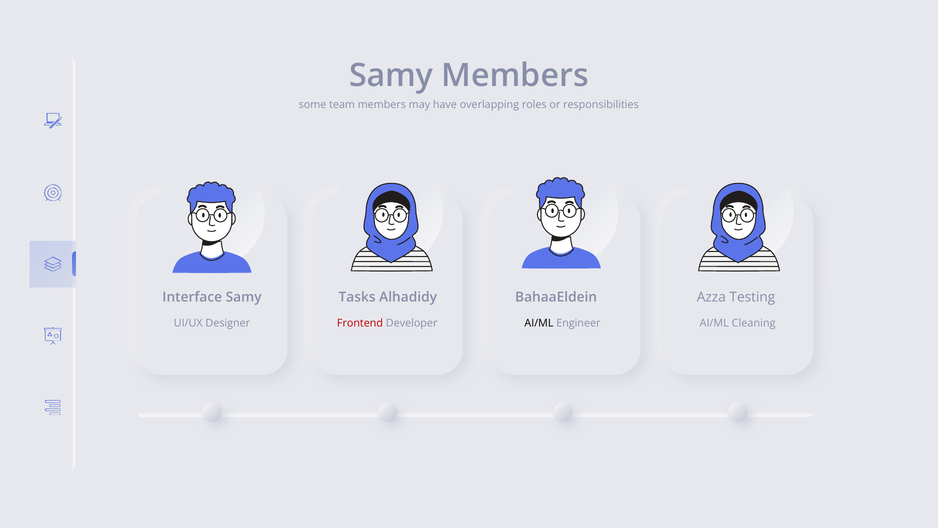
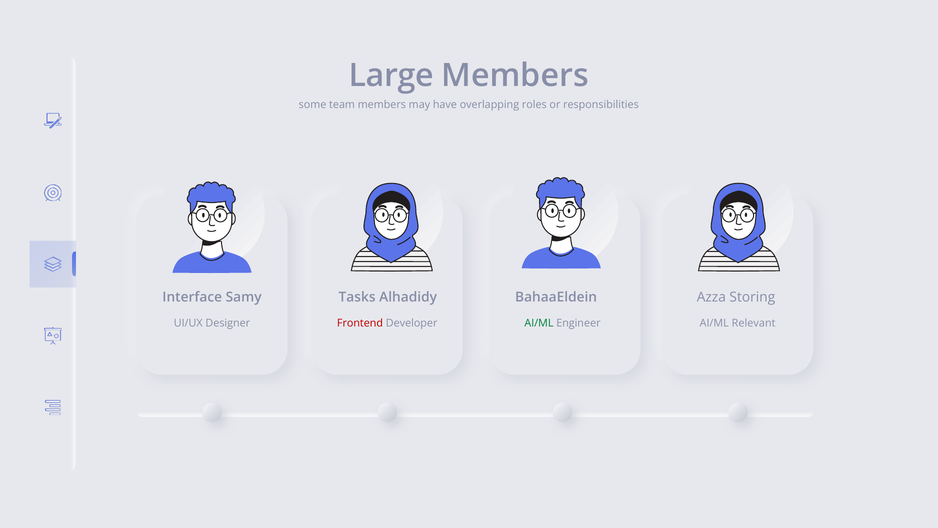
Samy at (391, 76): Samy -> Large
Testing: Testing -> Storing
AI/ML at (539, 323) colour: black -> green
Cleaning: Cleaning -> Relevant
